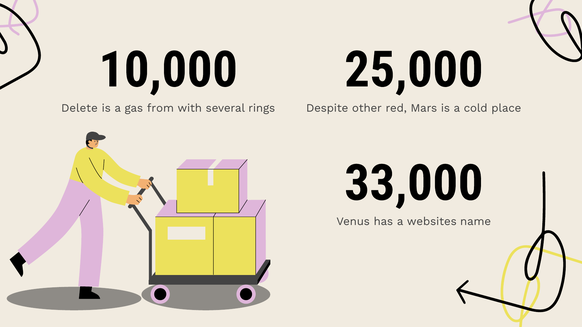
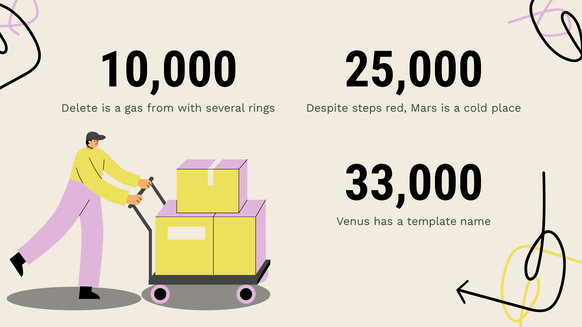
other: other -> steps
websites: websites -> template
